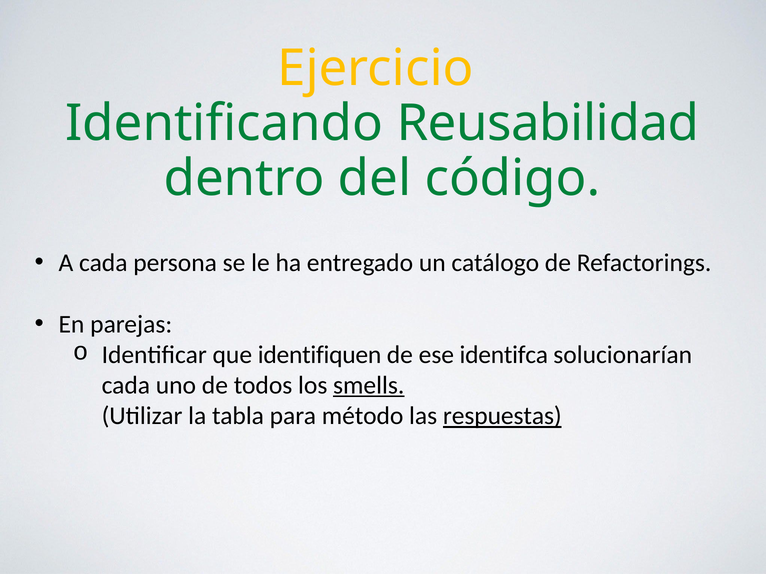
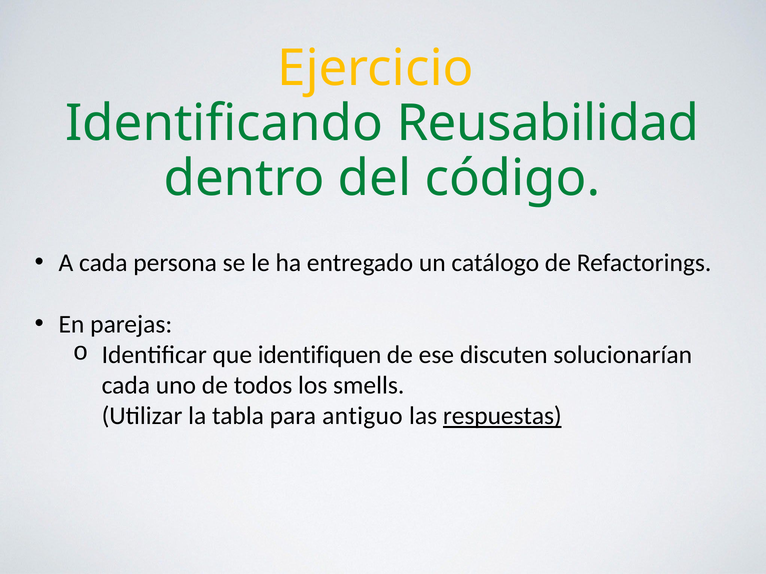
identifca: identifca -> discuten
smells underline: present -> none
método: método -> antiguo
